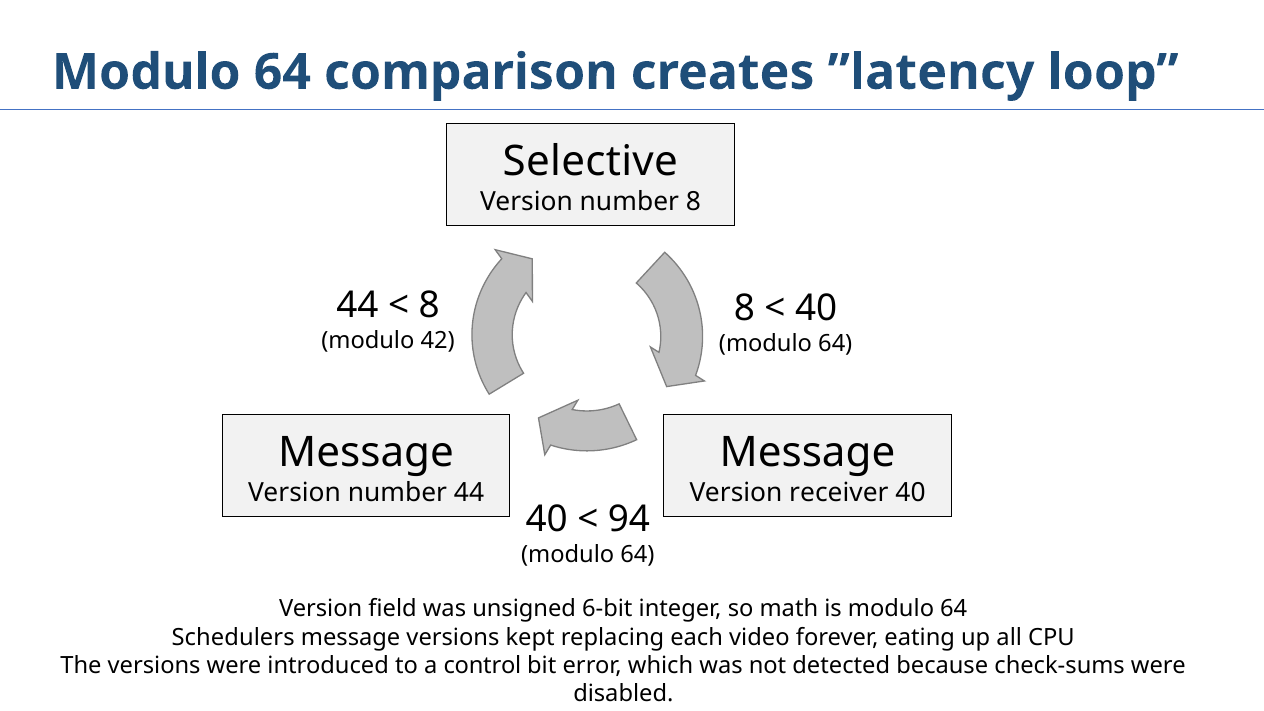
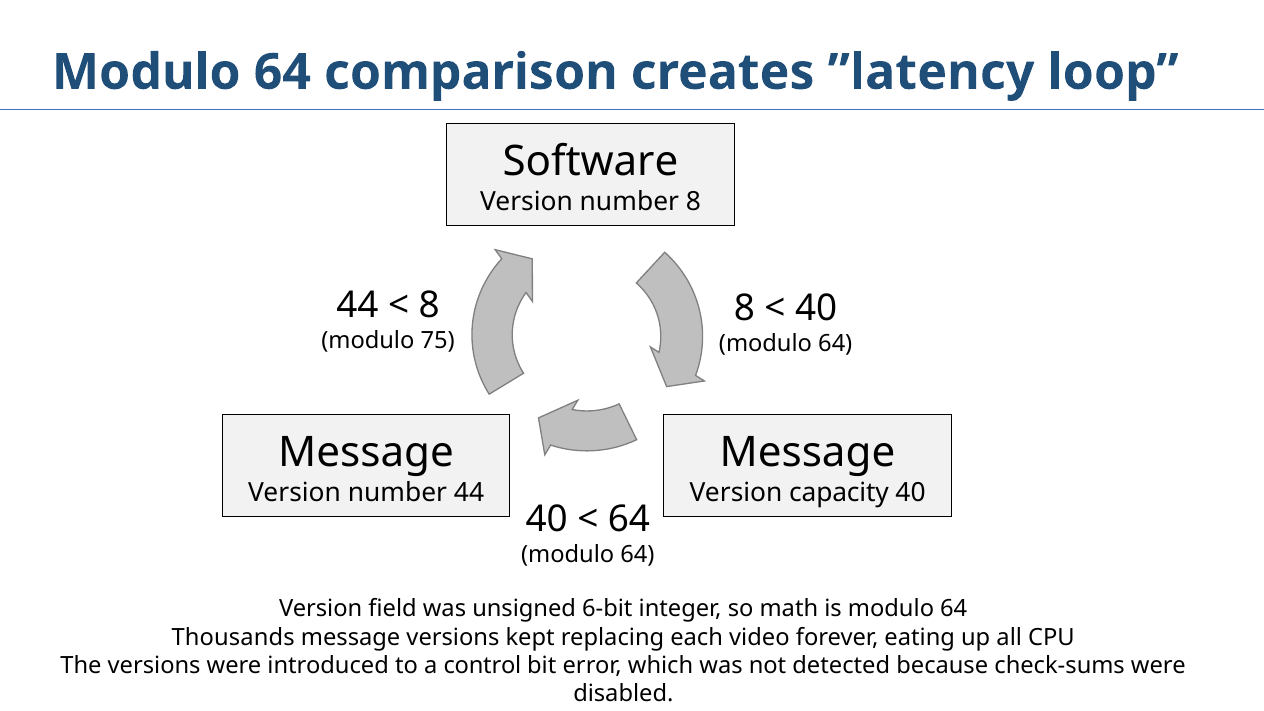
Selective: Selective -> Software
42: 42 -> 75
receiver: receiver -> capacity
94 at (629, 519): 94 -> 64
Schedulers: Schedulers -> Thousands
